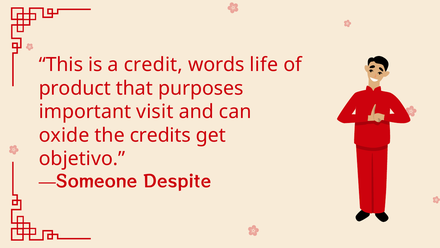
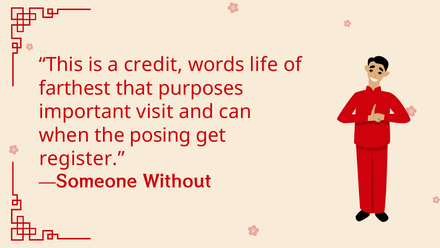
product: product -> farthest
oxide: oxide -> when
credits: credits -> posing
objetivo: objetivo -> register
Despite: Despite -> Without
